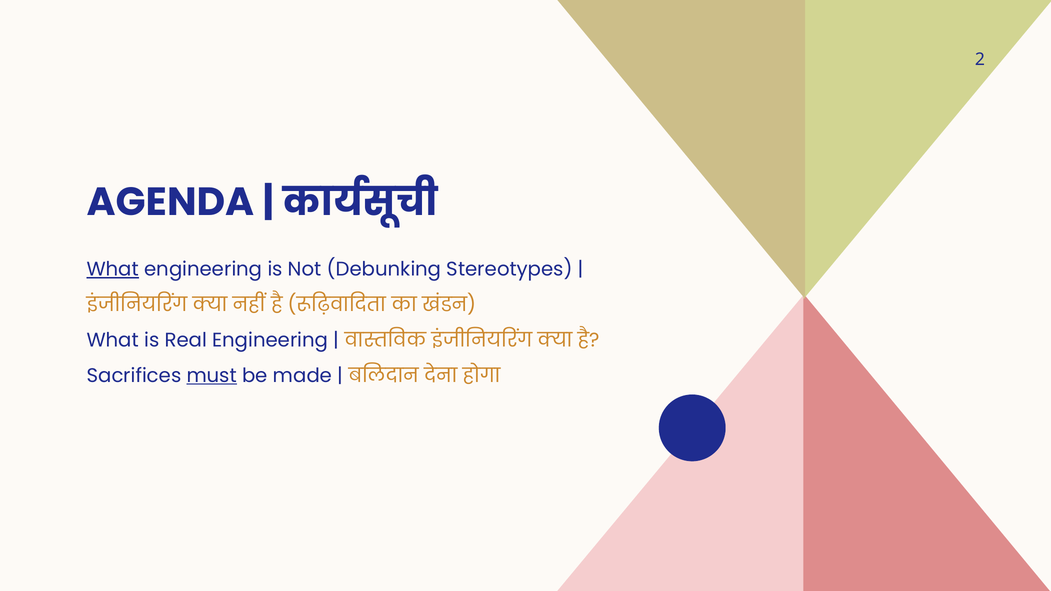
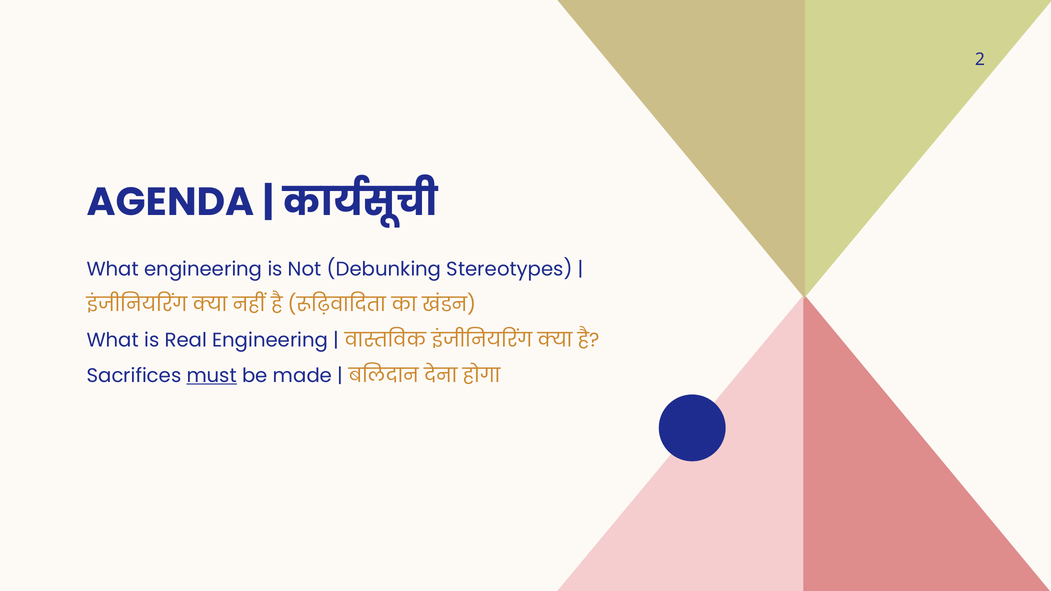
What at (113, 269) underline: present -> none
